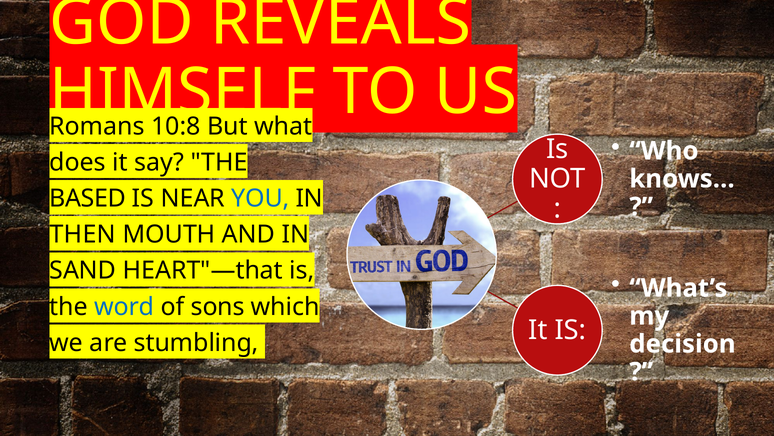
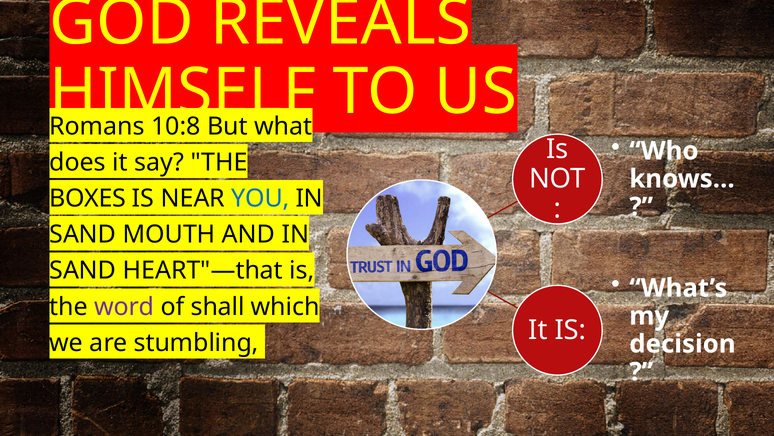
BASED: BASED -> BOXES
THEN at (83, 234): THEN -> SAND
word colour: blue -> purple
sons: sons -> shall
